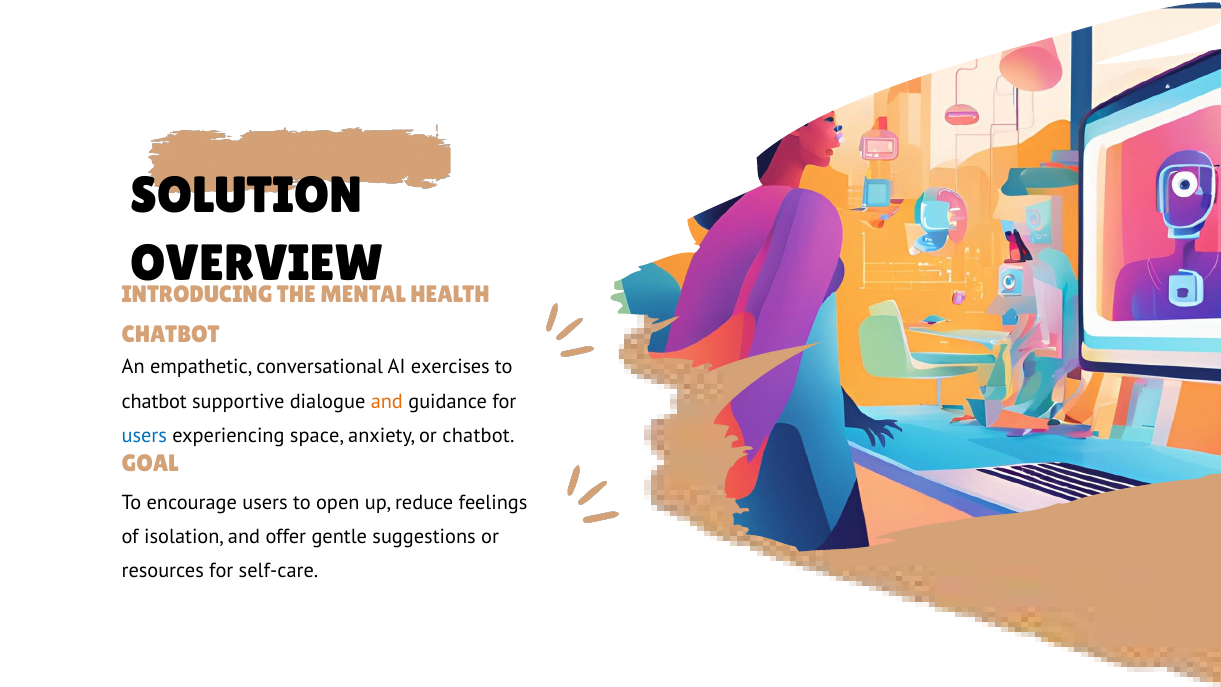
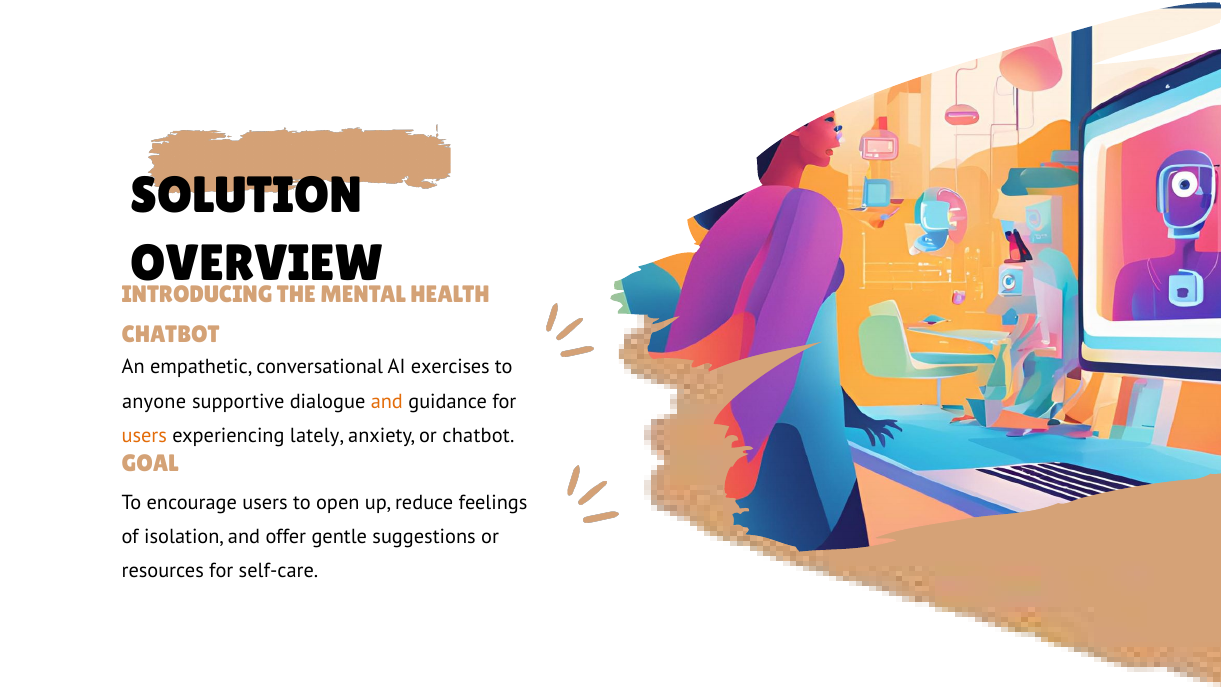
chatbot at (154, 401): chatbot -> anyone
users at (144, 435) colour: blue -> orange
space: space -> lately
